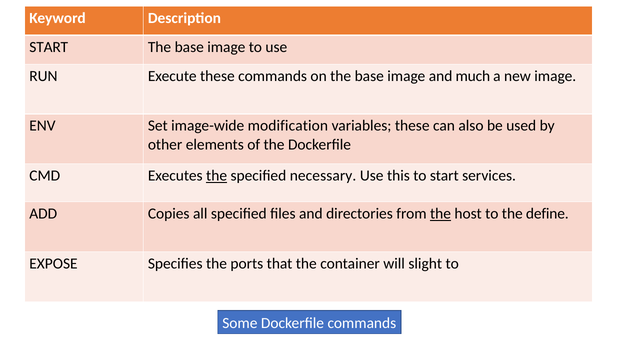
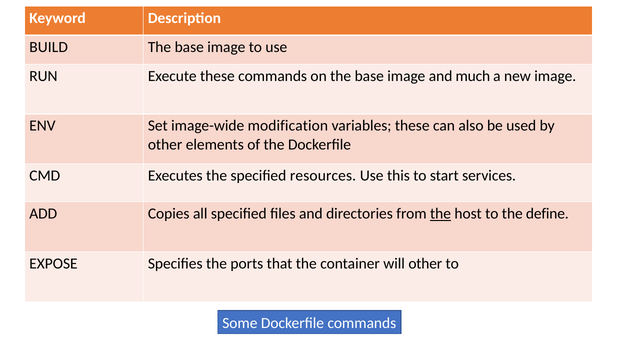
START at (49, 47): START -> BUILD
the at (217, 176) underline: present -> none
necessary: necessary -> resources
will slight: slight -> other
